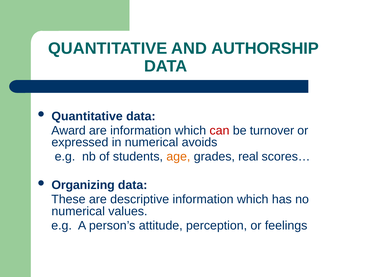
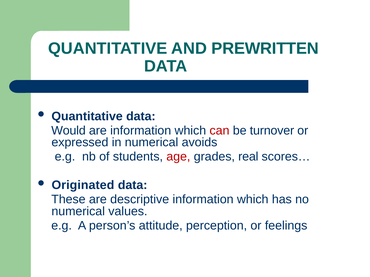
AUTHORSHIP: AUTHORSHIP -> PREWRITTEN
Award: Award -> Would
age colour: orange -> red
Organizing: Organizing -> Originated
